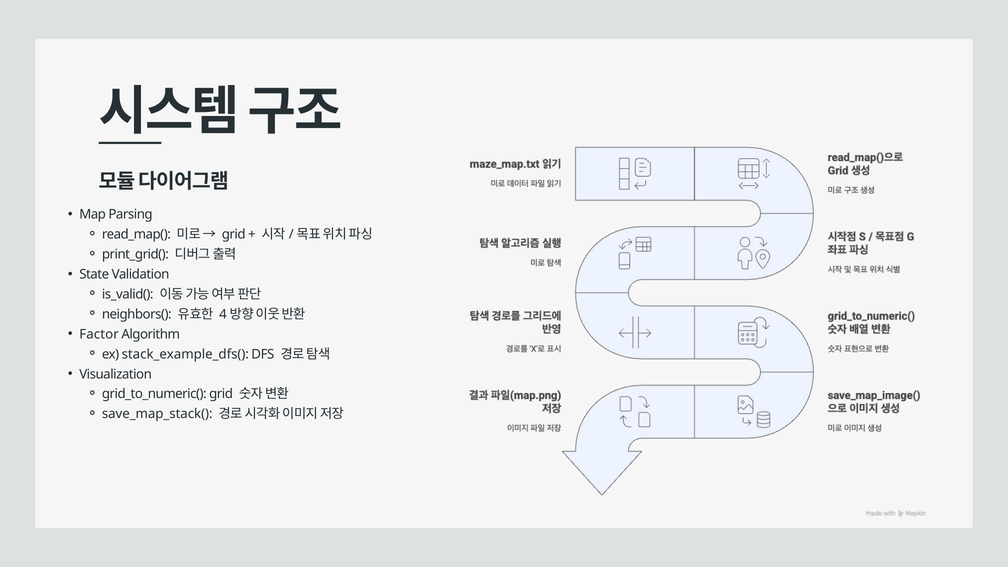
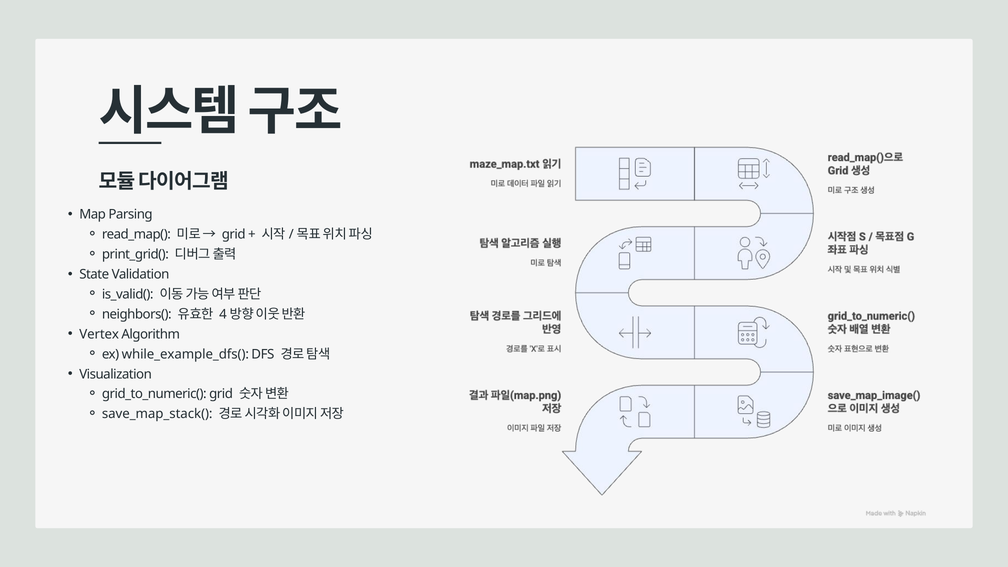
Factor: Factor -> Vertex
stack_example_dfs(: stack_example_dfs( -> while_example_dfs(
